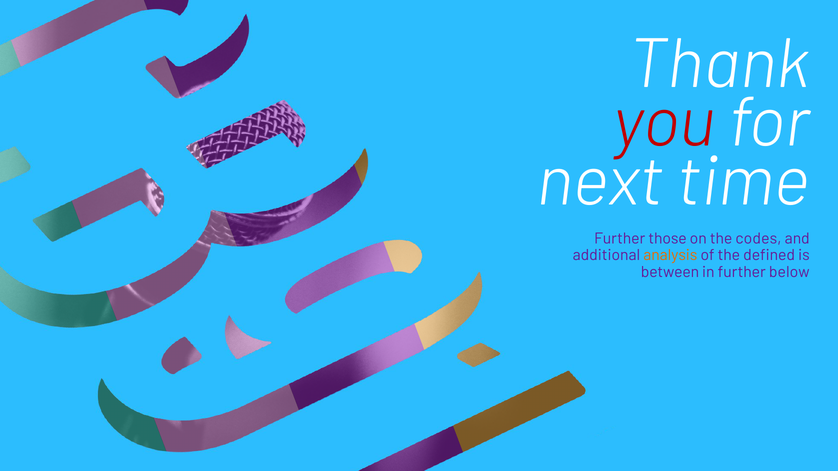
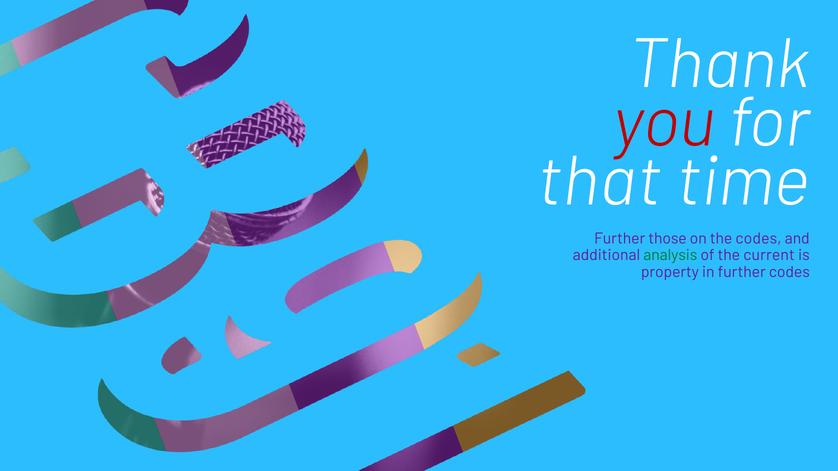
next: next -> that
analysis colour: orange -> green
defined: defined -> current
between: between -> property
further below: below -> codes
